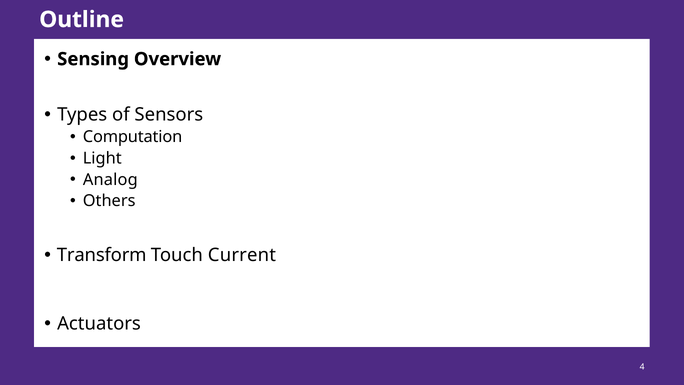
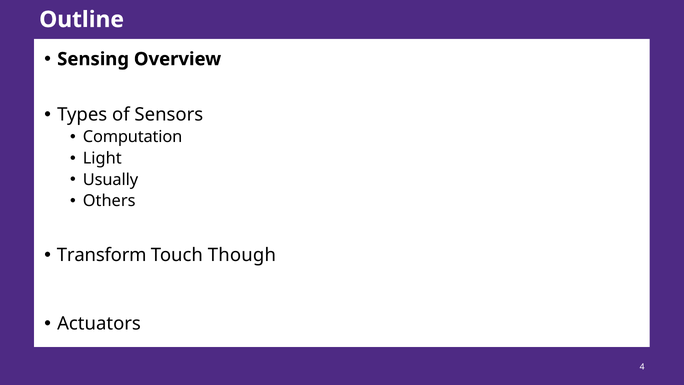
Analog: Analog -> Usually
Current: Current -> Though
